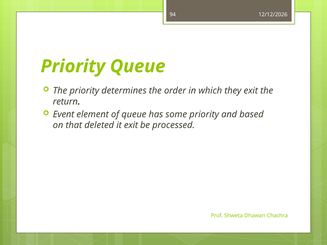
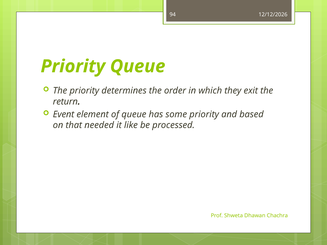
deleted: deleted -> needed
it exit: exit -> like
